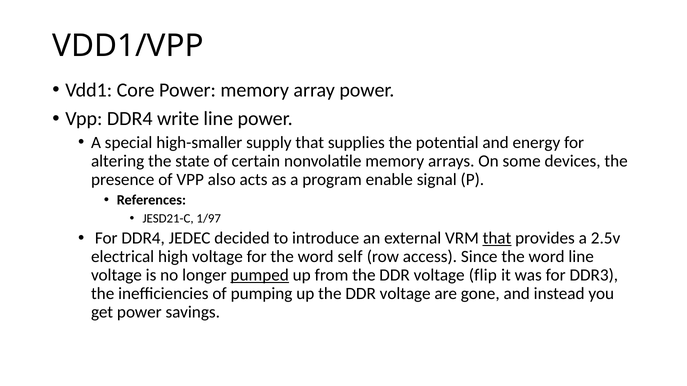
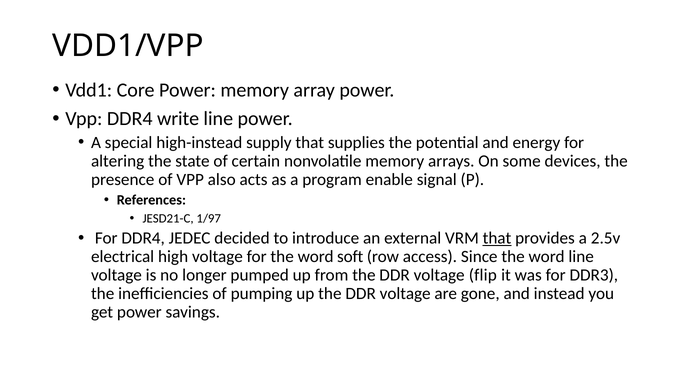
high-smaller: high-smaller -> high-instead
self: self -> soft
pumped underline: present -> none
